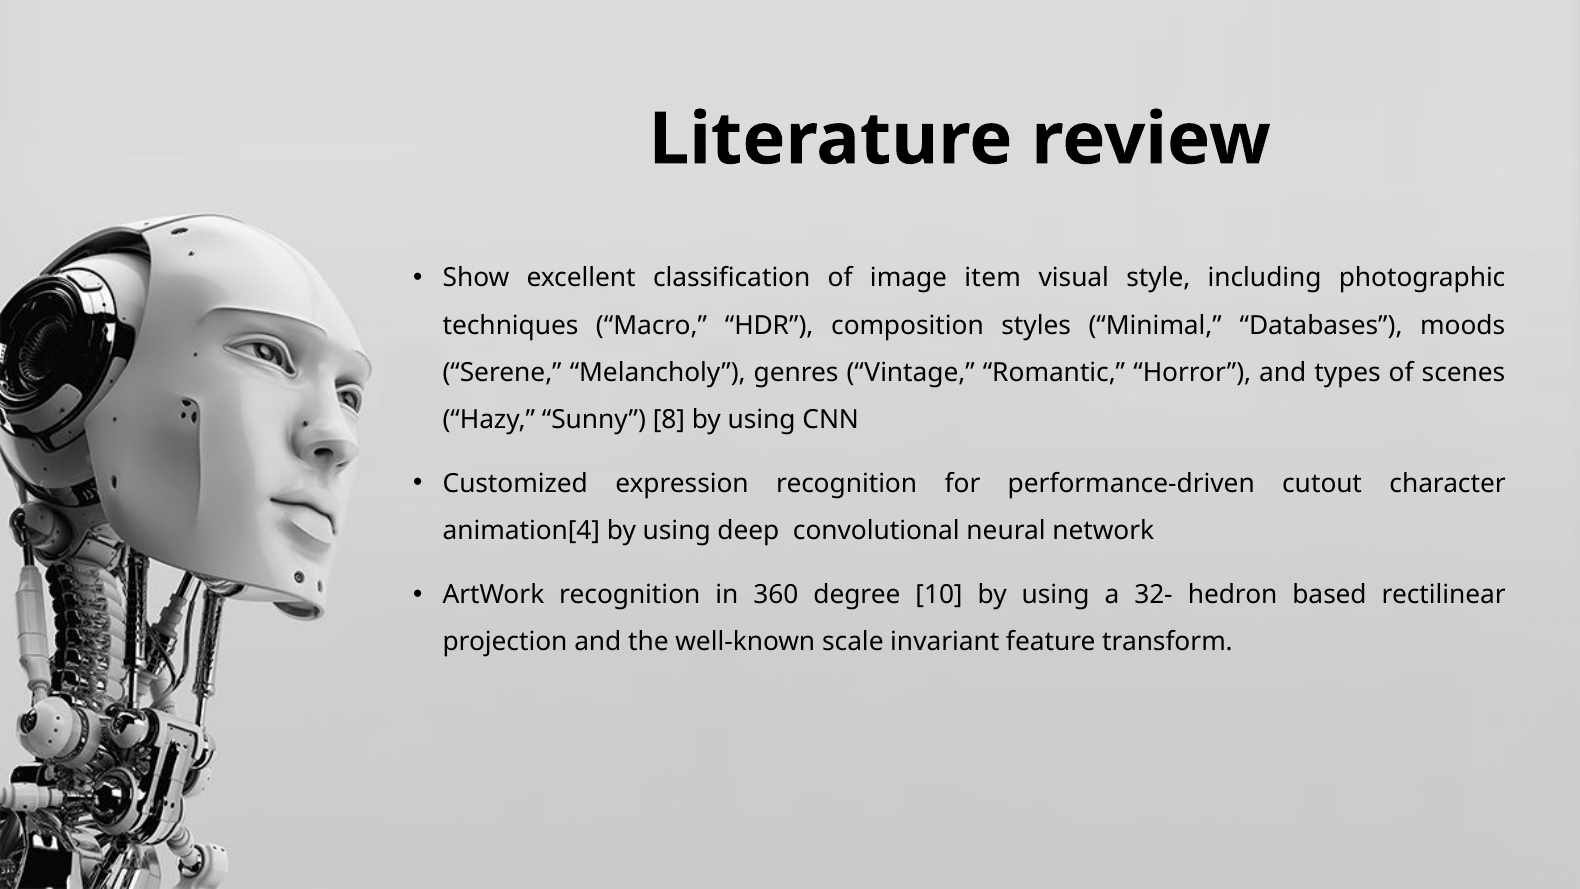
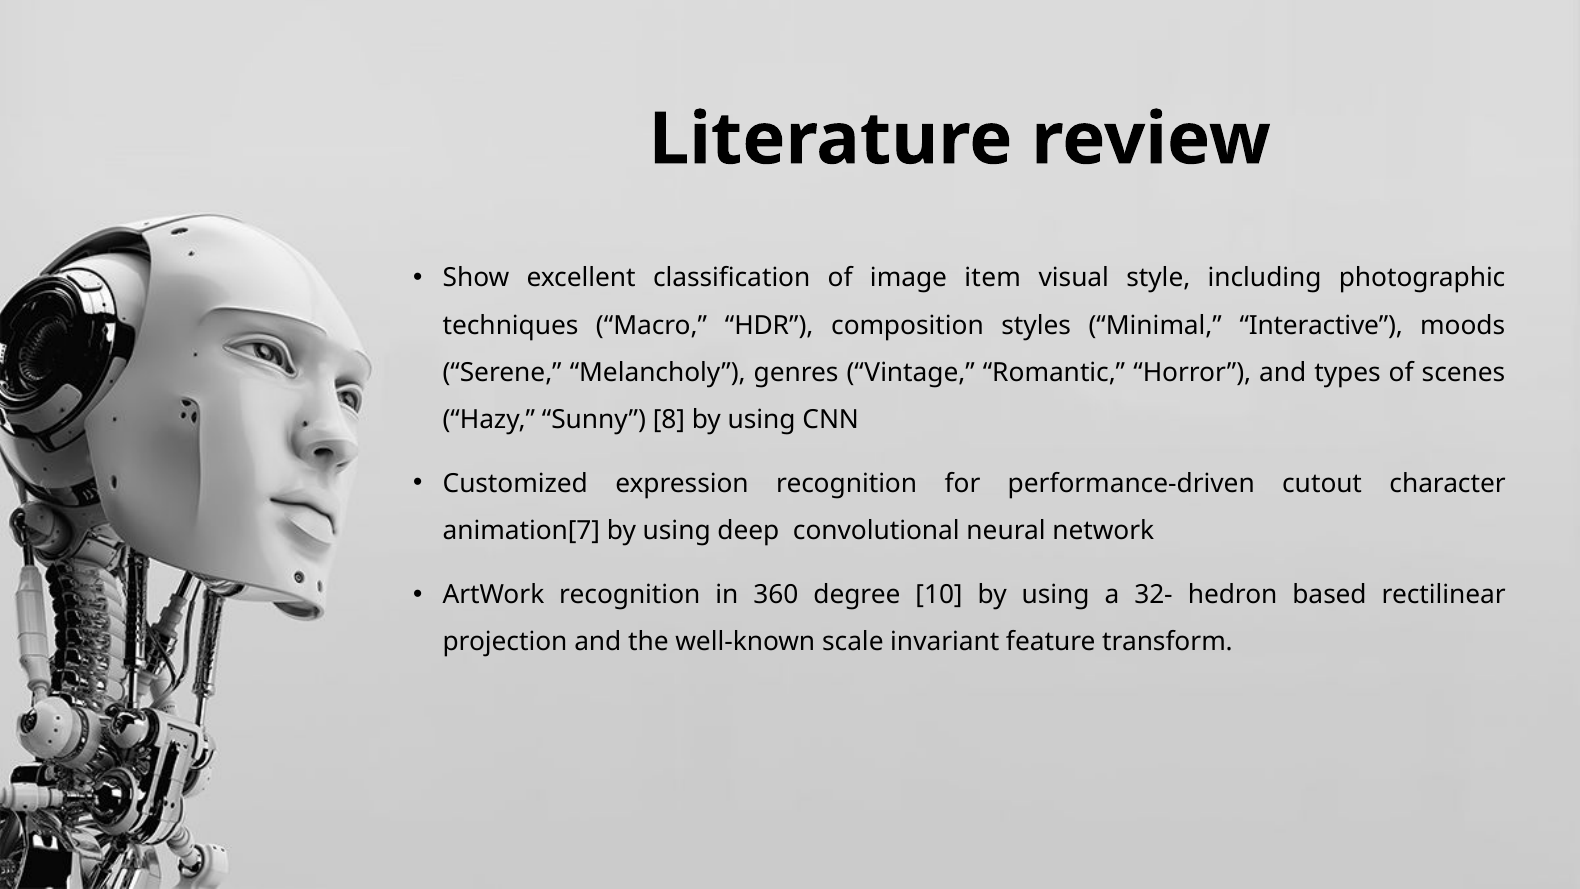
Databases: Databases -> Interactive
animation[4: animation[4 -> animation[7
